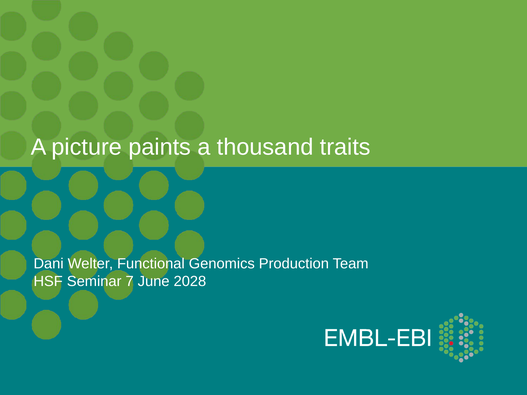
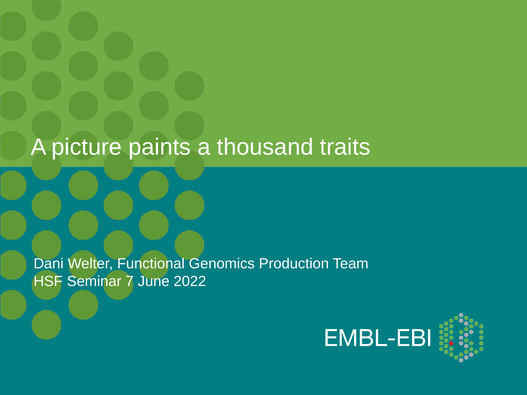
2028: 2028 -> 2022
